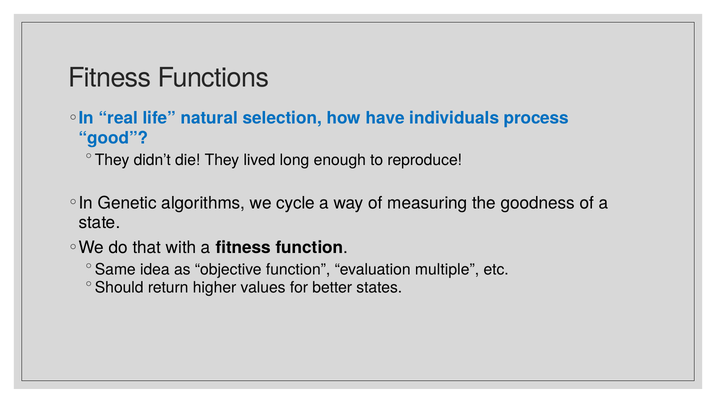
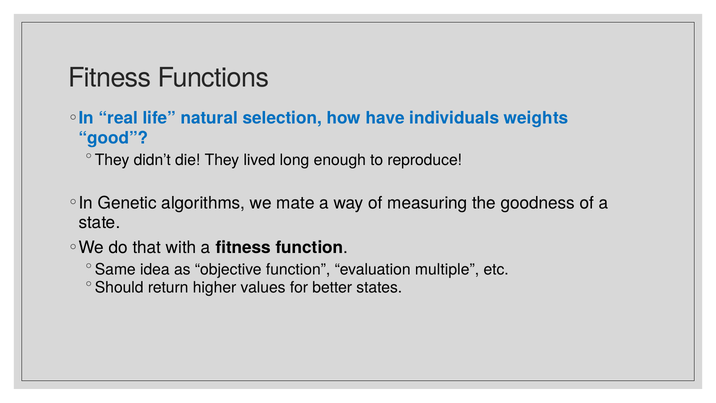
process: process -> weights
cycle: cycle -> mate
